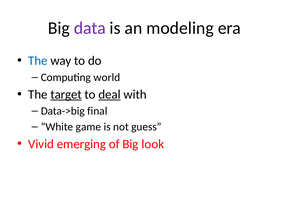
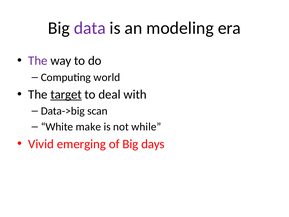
The at (38, 61) colour: blue -> purple
deal underline: present -> none
final: final -> scan
game: game -> make
guess: guess -> while
look: look -> days
